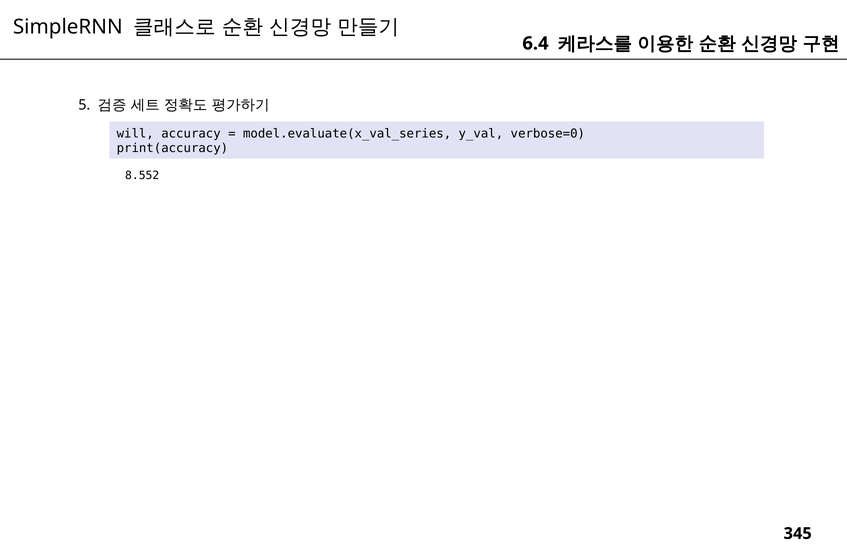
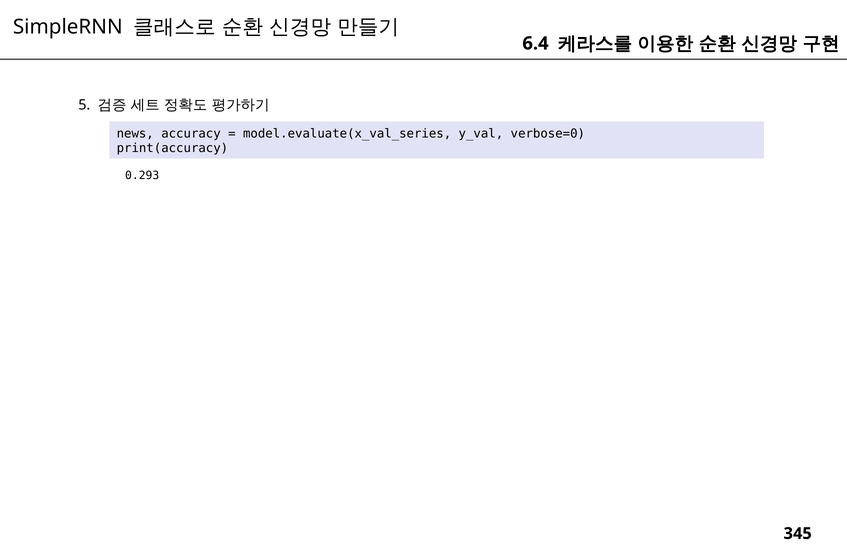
will: will -> news
8.552: 8.552 -> 0.293
